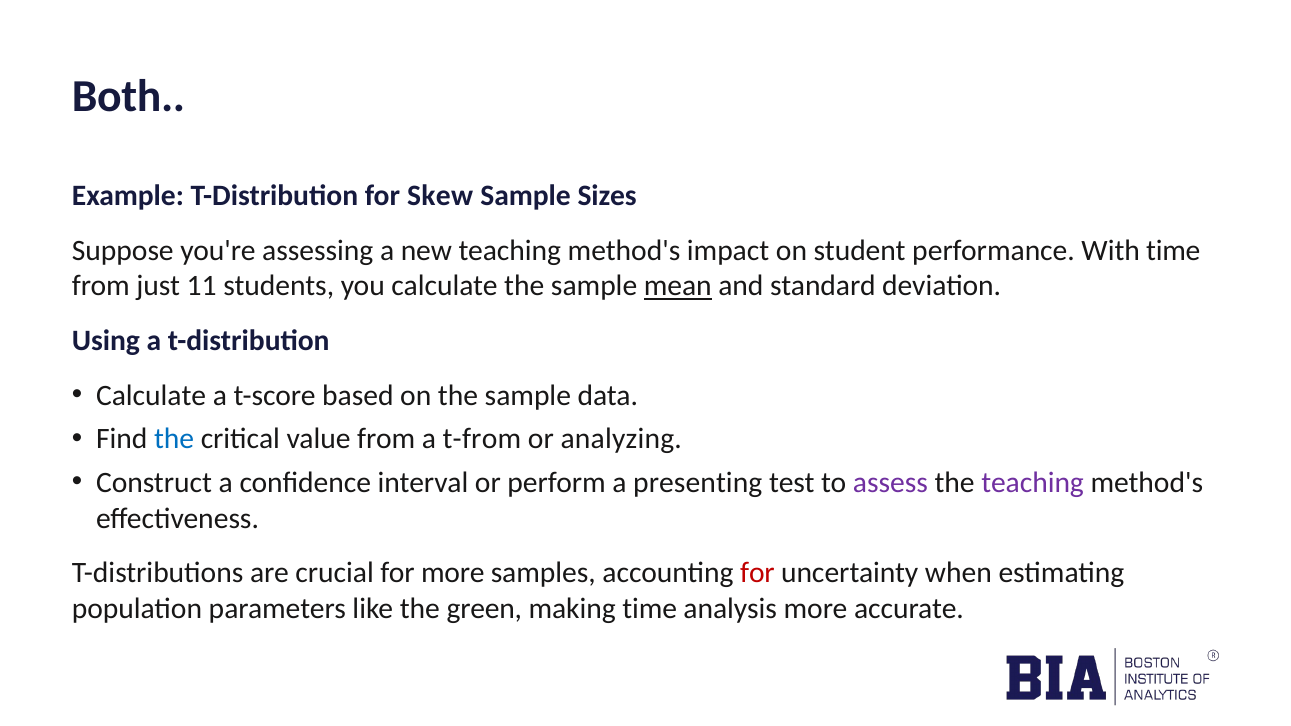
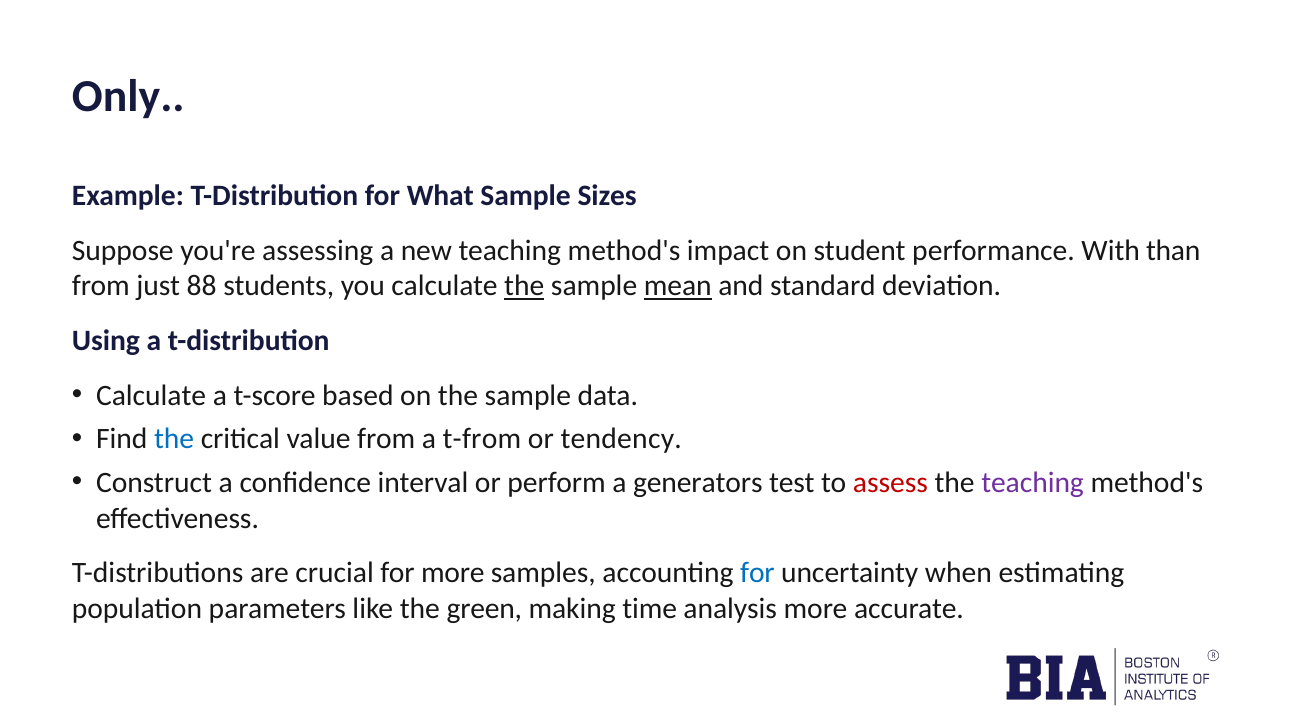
Both: Both -> Only
Skew: Skew -> What
With time: time -> than
11: 11 -> 88
the at (524, 286) underline: none -> present
analyzing: analyzing -> tendency
presenting: presenting -> generators
assess colour: purple -> red
for at (757, 573) colour: red -> blue
